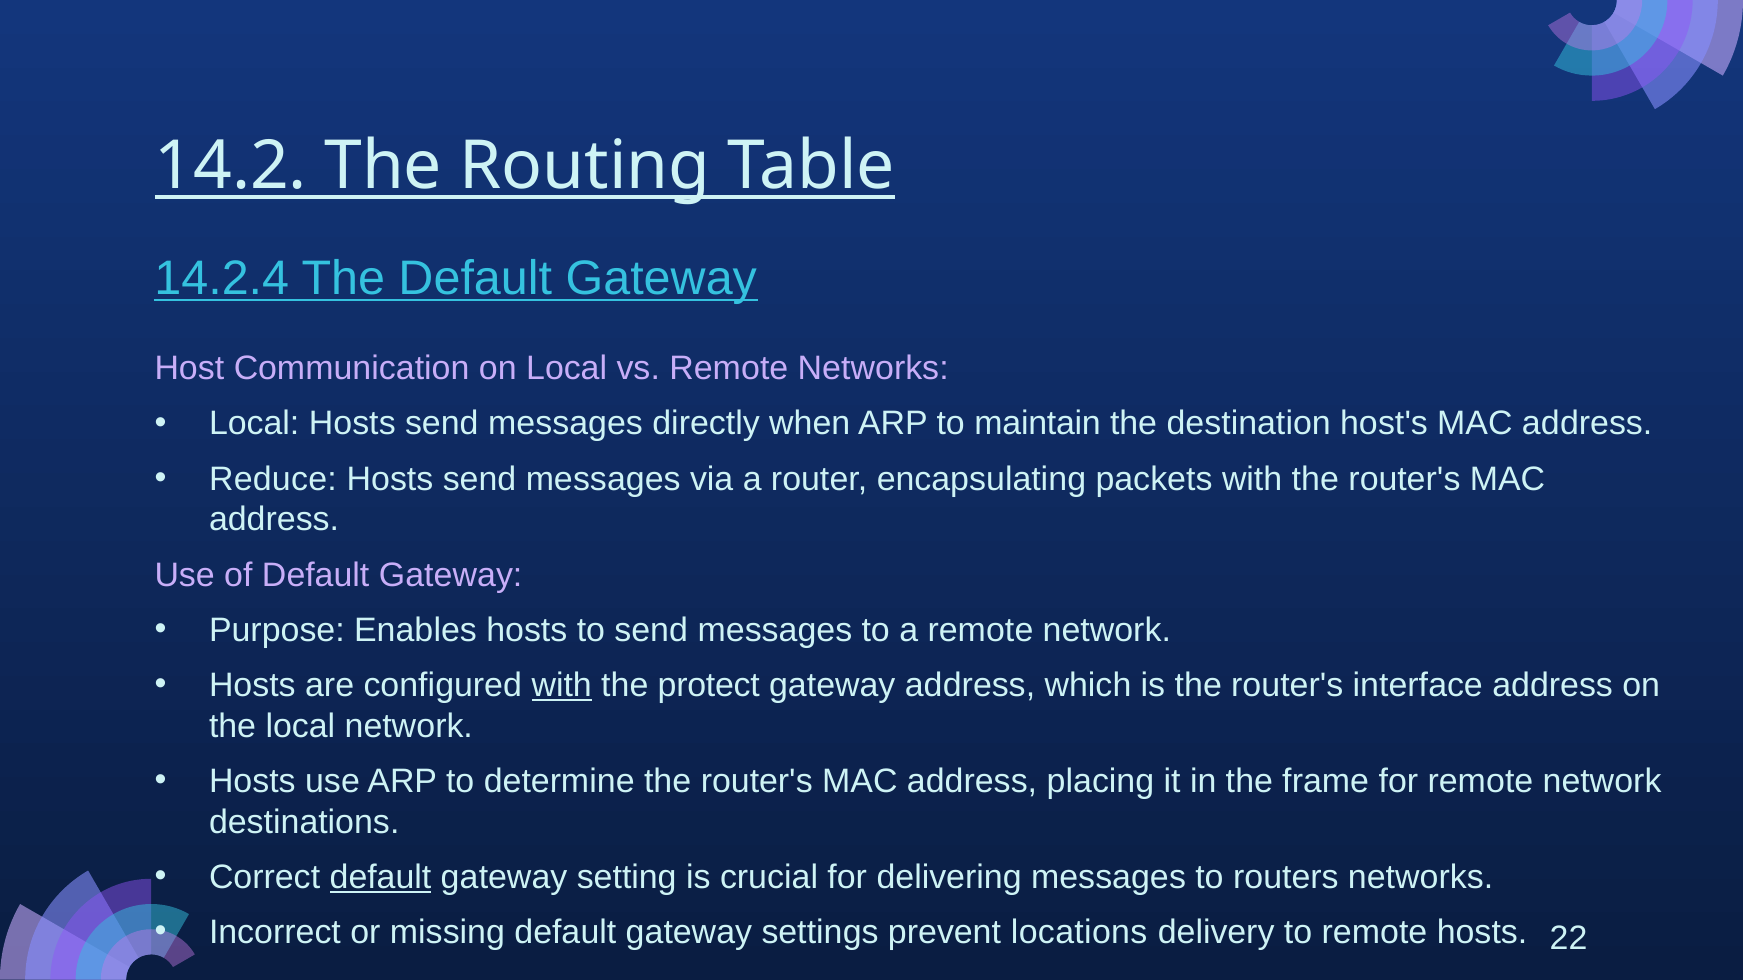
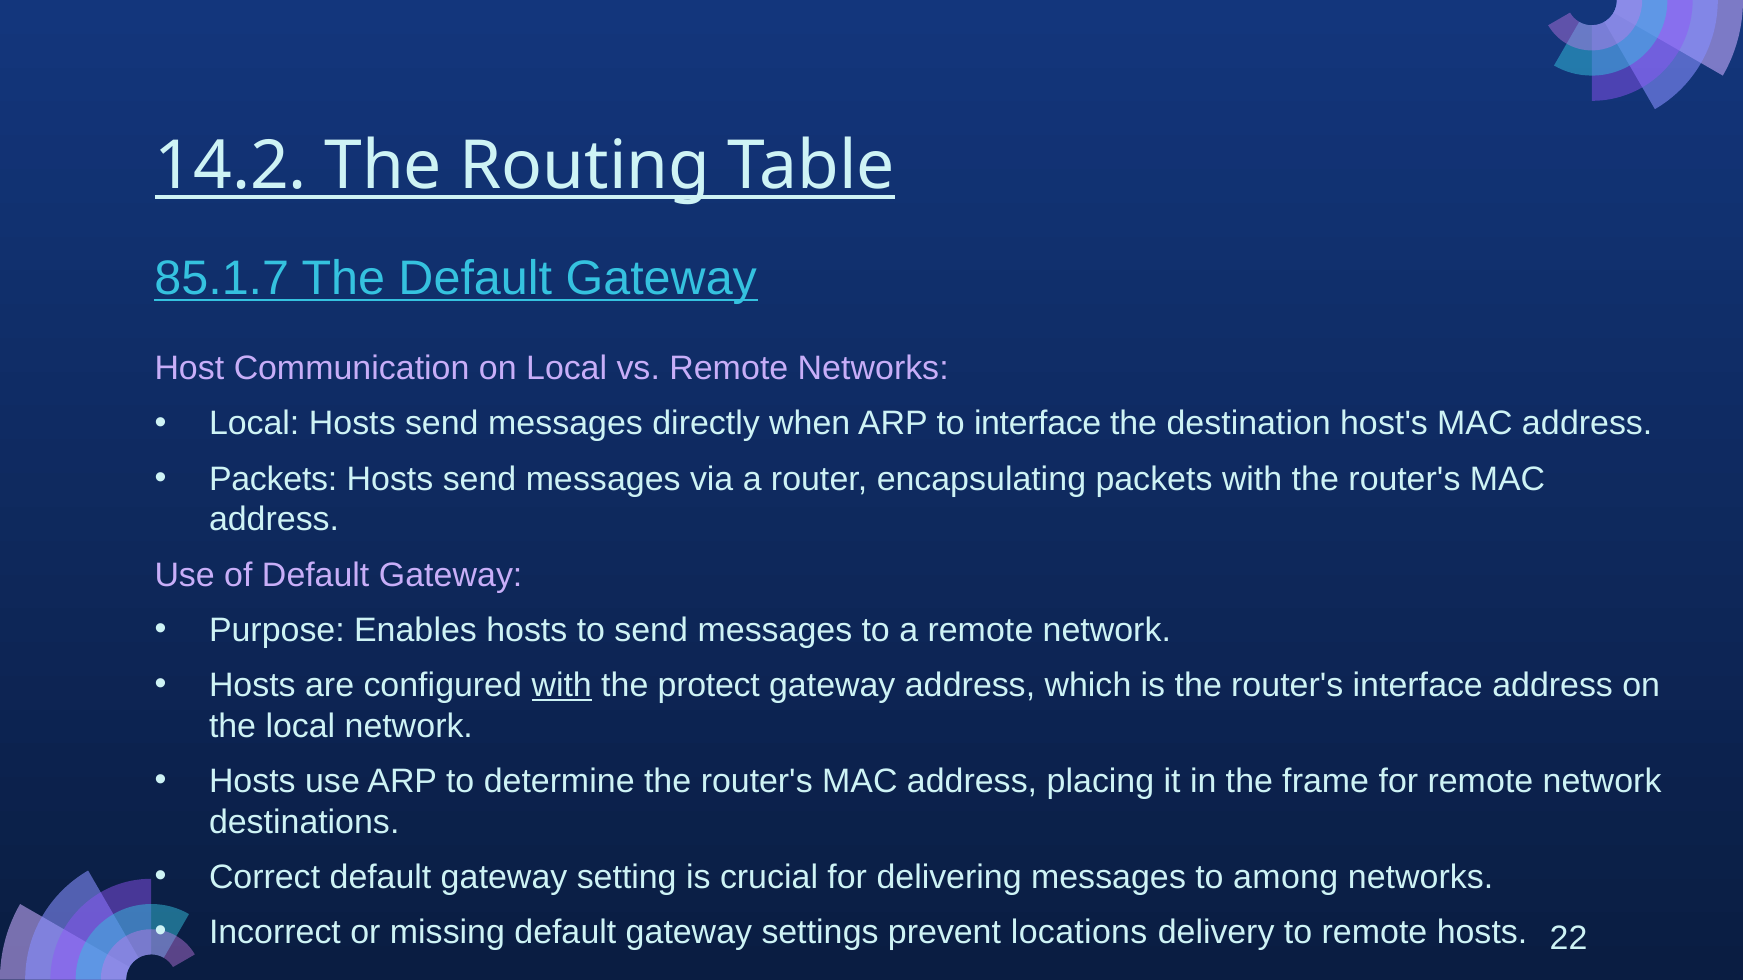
14.2.4: 14.2.4 -> 85.1.7
to maintain: maintain -> interface
Reduce at (273, 479): Reduce -> Packets
default at (380, 878) underline: present -> none
routers: routers -> among
